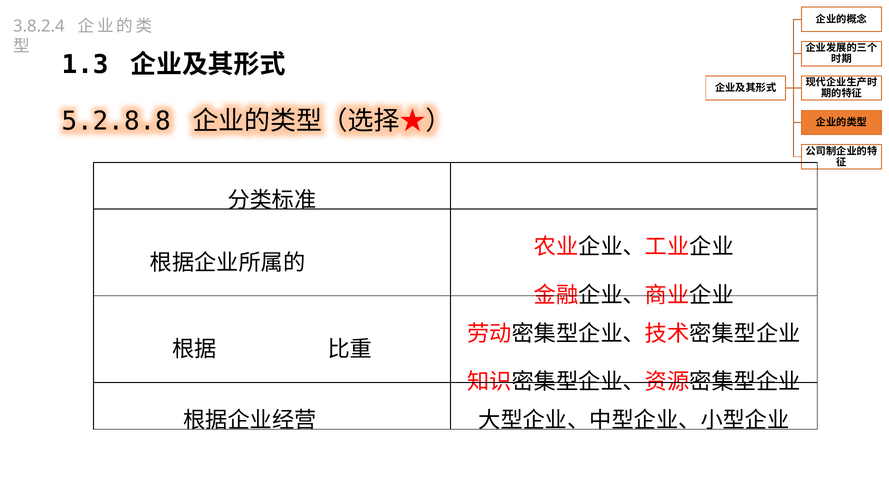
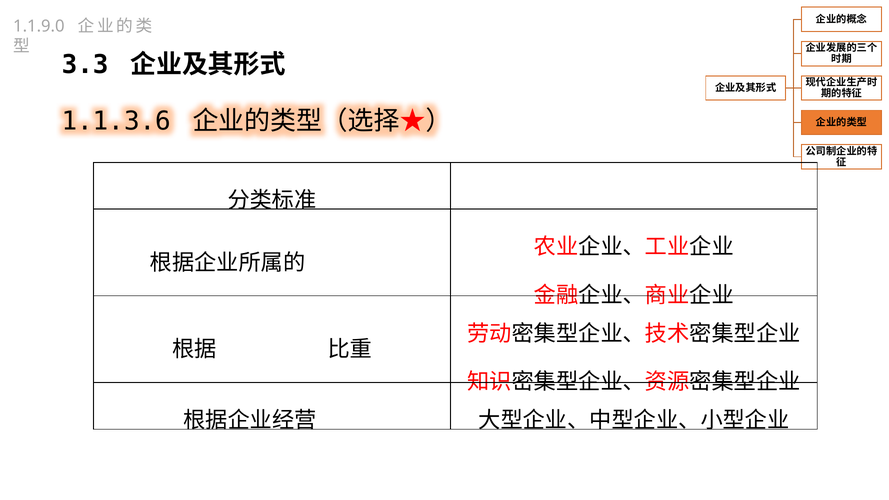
3.8.2.4: 3.8.2.4 -> 1.1.9.0
1.3: 1.3 -> 3.3
5.2.8.8: 5.2.8.8 -> 1.1.3.6
